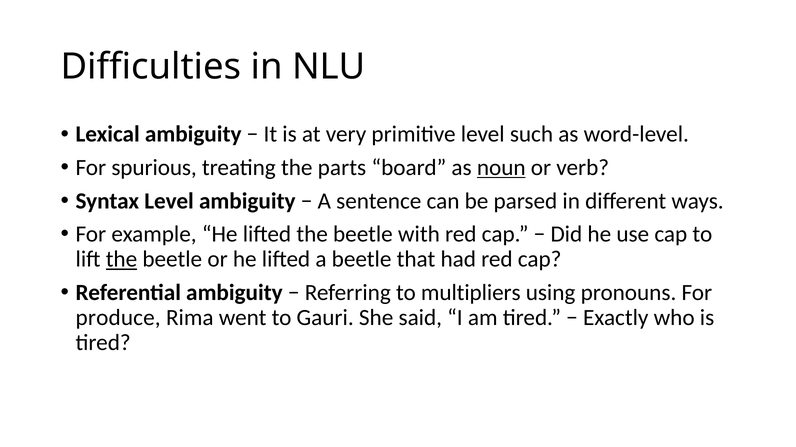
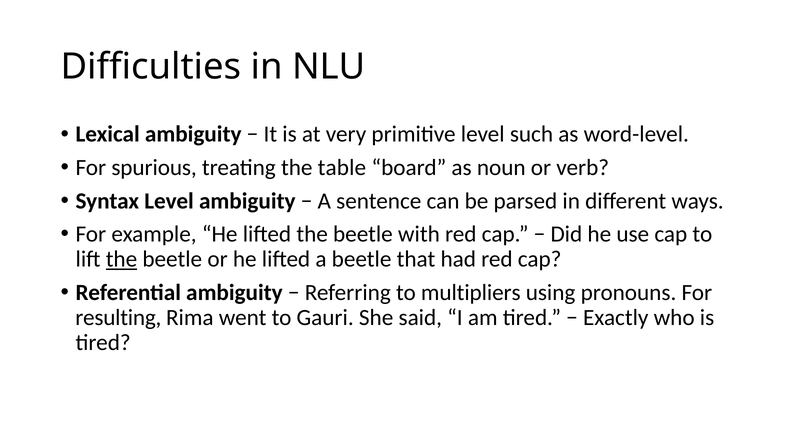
parts: parts -> table
noun underline: present -> none
produce: produce -> resulting
